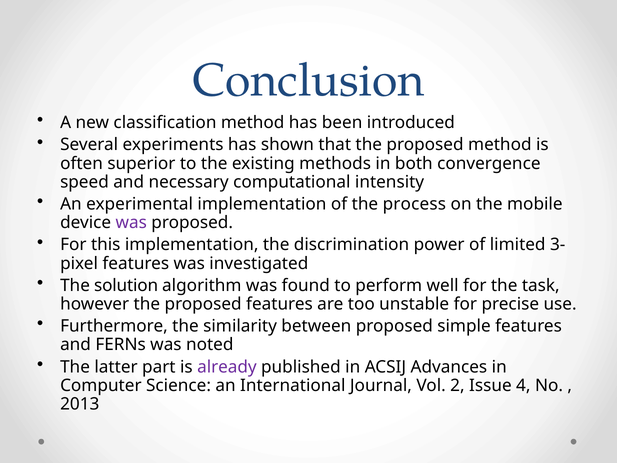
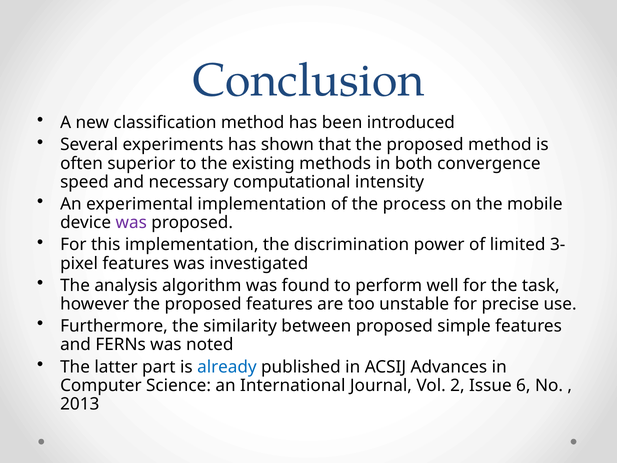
solution: solution -> analysis
already colour: purple -> blue
4: 4 -> 6
